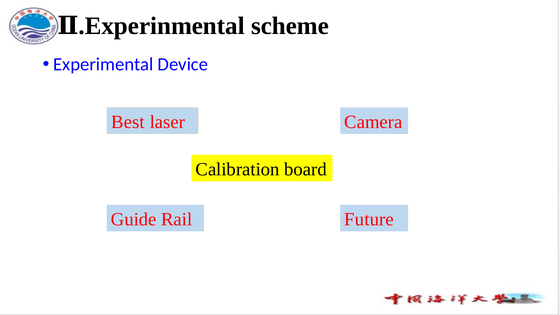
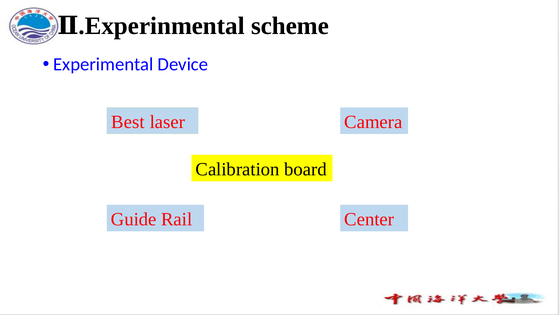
Future: Future -> Center
